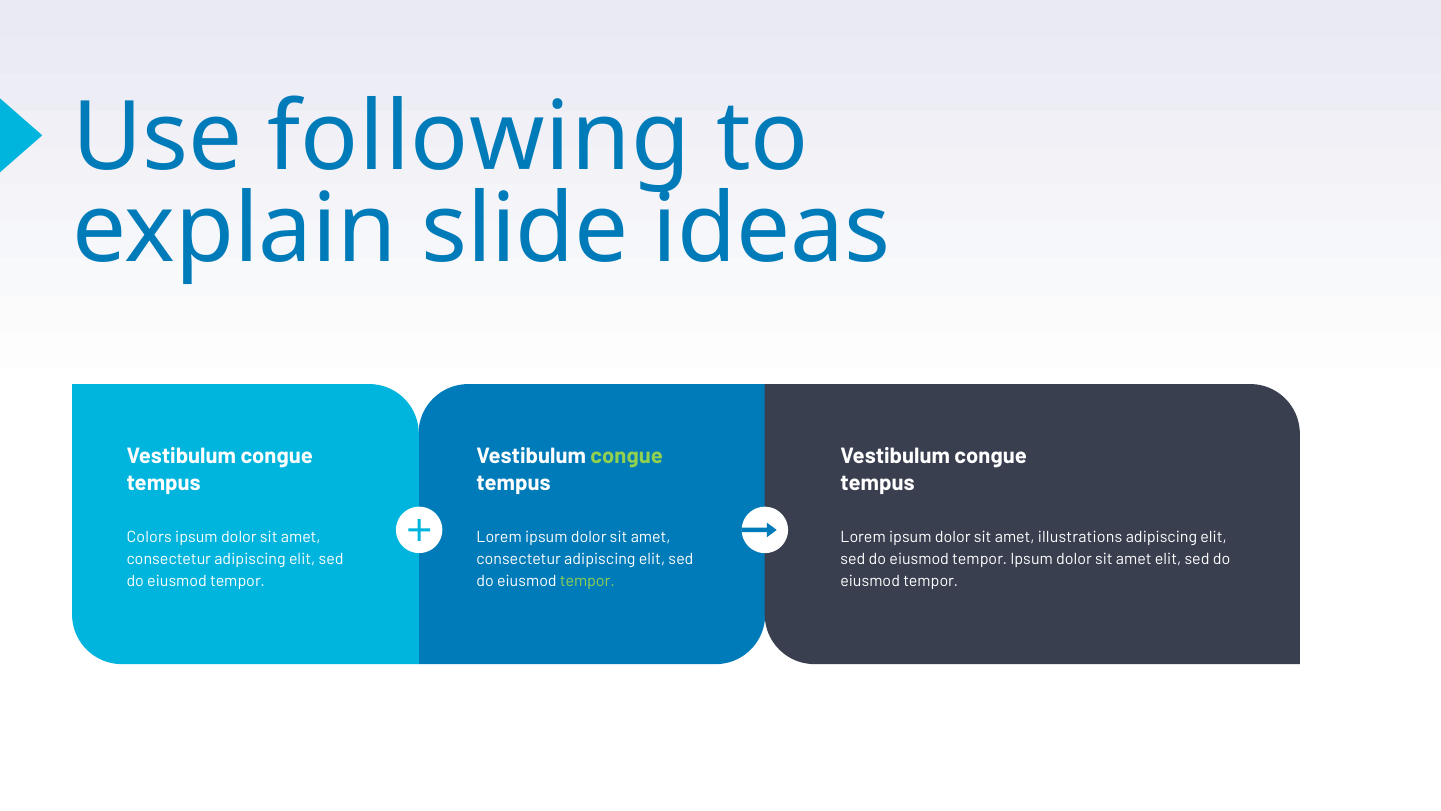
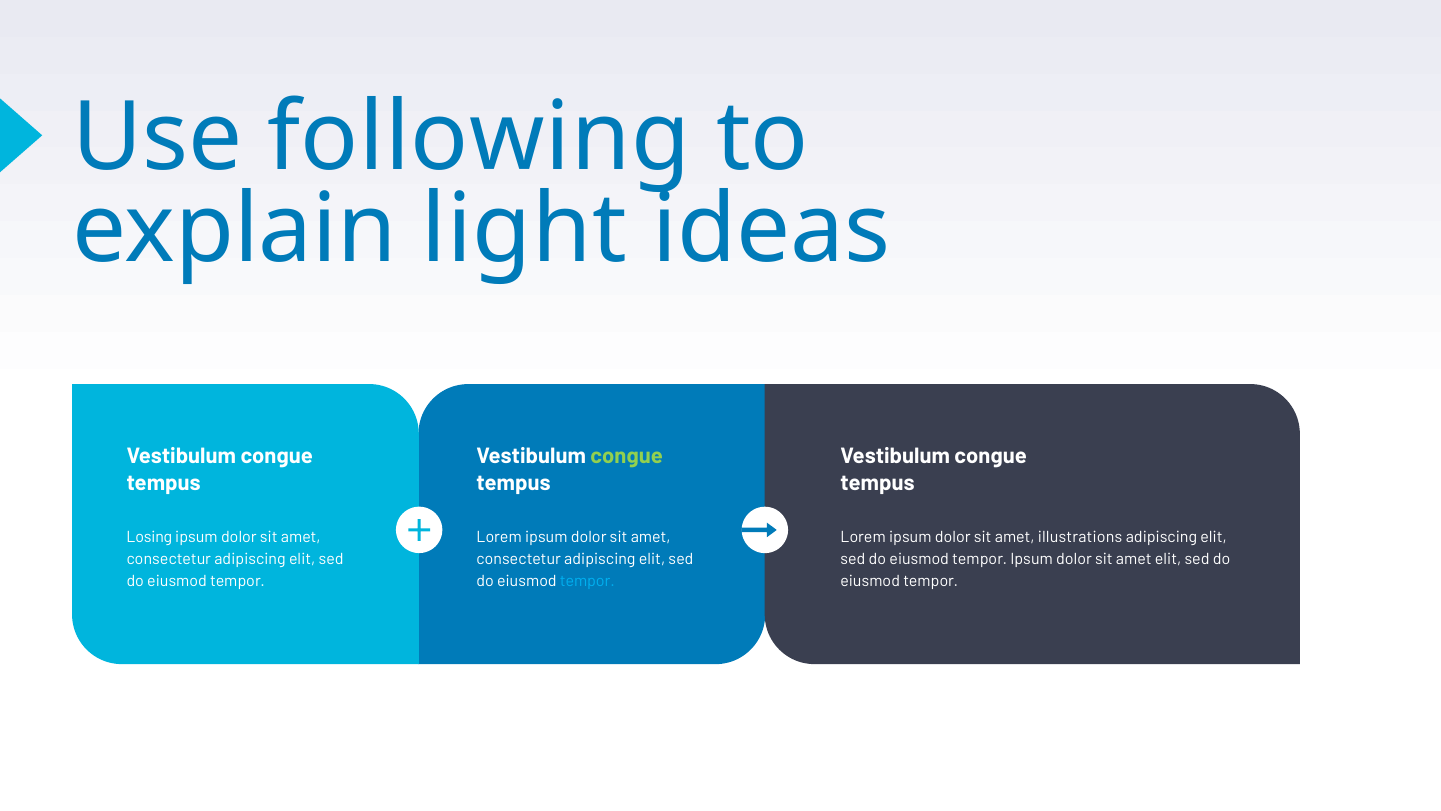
slide: slide -> light
Colors: Colors -> Losing
tempor at (587, 581) colour: light green -> light blue
